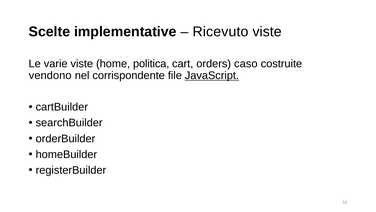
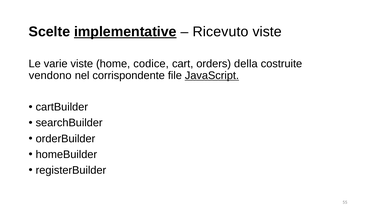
implementative underline: none -> present
politica: politica -> codice
caso: caso -> della
